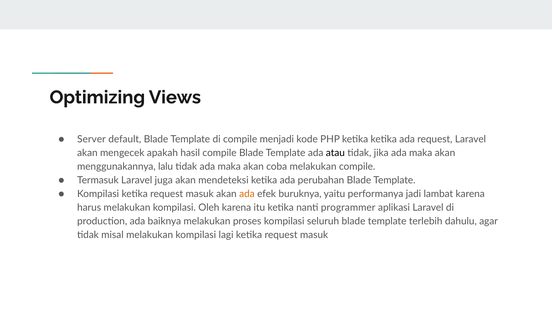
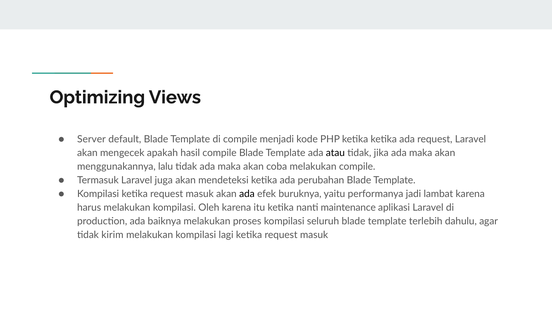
ada at (247, 194) colour: orange -> black
programmer: programmer -> maintenance
misal: misal -> kirim
